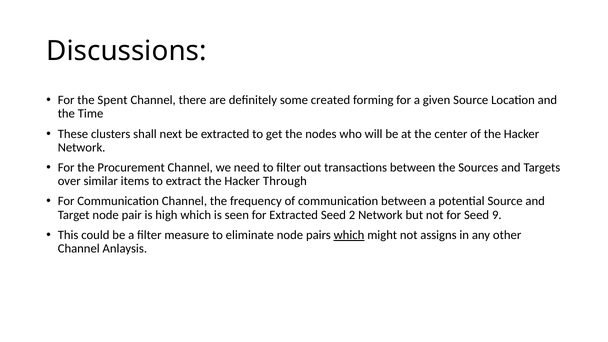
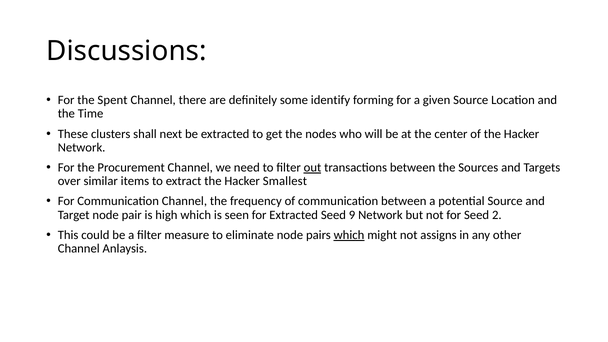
created: created -> identify
out underline: none -> present
Through: Through -> Smallest
2: 2 -> 9
9: 9 -> 2
